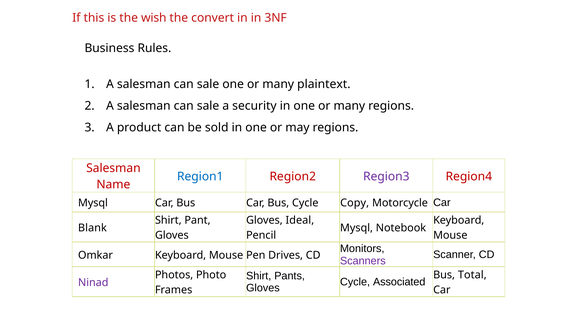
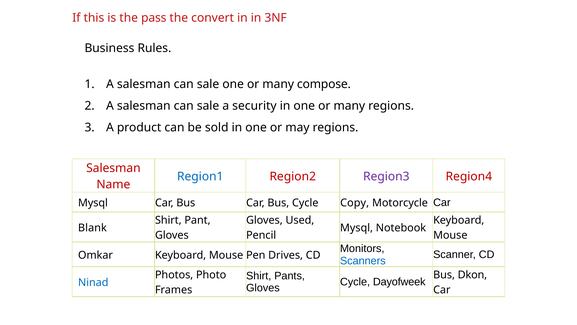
wish: wish -> pass
plaintext: plaintext -> compose
Ideal: Ideal -> Used
Scanners colour: purple -> blue
Associated: Associated -> Dayofweek
Total: Total -> Dkon
Ninad colour: purple -> blue
